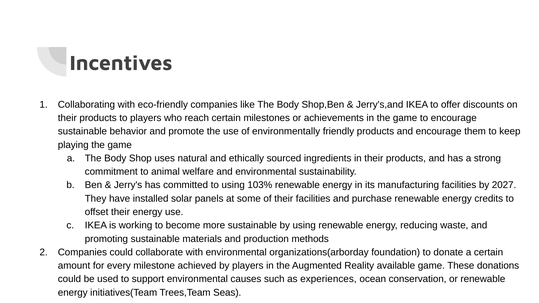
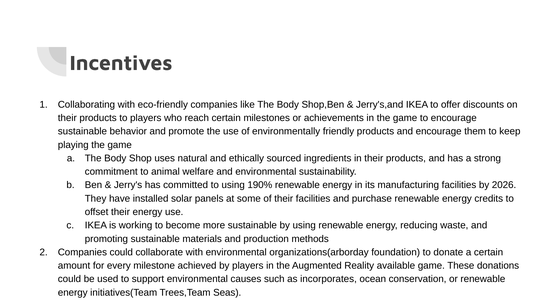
103%: 103% -> 190%
2027: 2027 -> 2026
experiences: experiences -> incorporates
